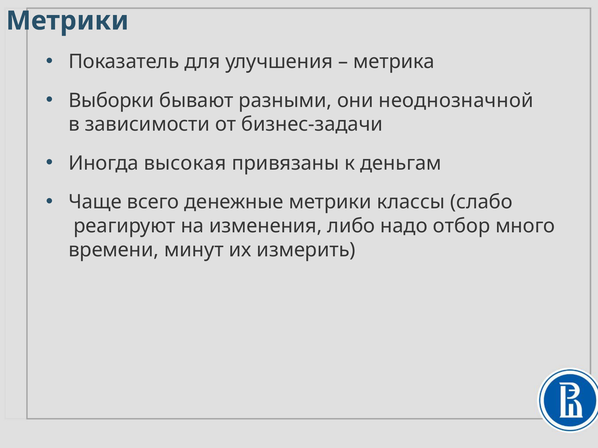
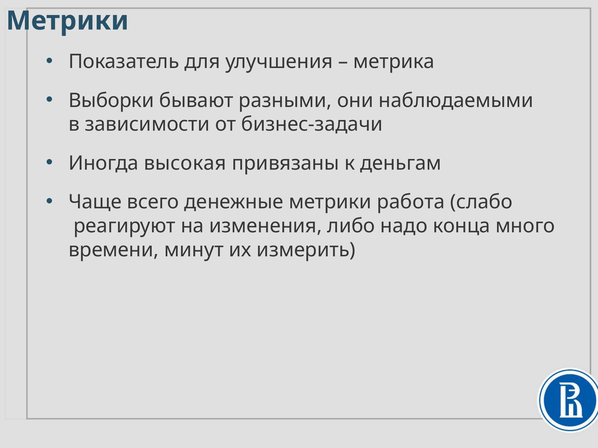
неоднозначной: неоднозначной -> наблюдаемыми
классы: классы -> работа
отбор: отбор -> конца
